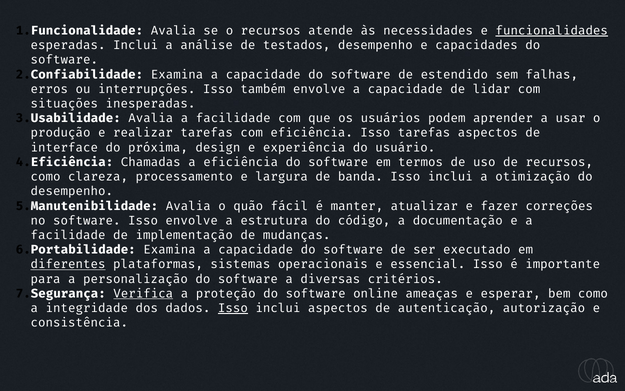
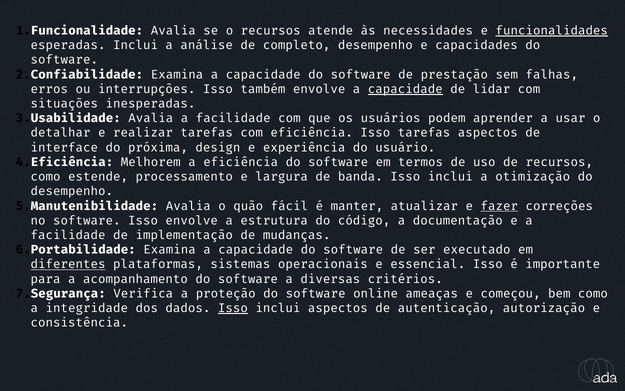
testados: testados -> completo
estendido: estendido -> prestação
capacidade at (405, 89) underline: none -> present
produção: produção -> detalhar
Chamadas: Chamadas -> Melhorem
clareza: clareza -> estende
fazer underline: none -> present
personalização: personalização -> acompanhamento
Verifica underline: present -> none
esperar: esperar -> começou
